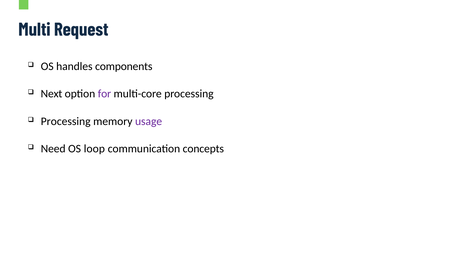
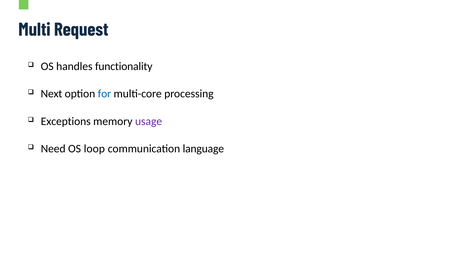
components: components -> functionality
for colour: purple -> blue
Processing at (66, 121): Processing -> Exceptions
concepts: concepts -> language
